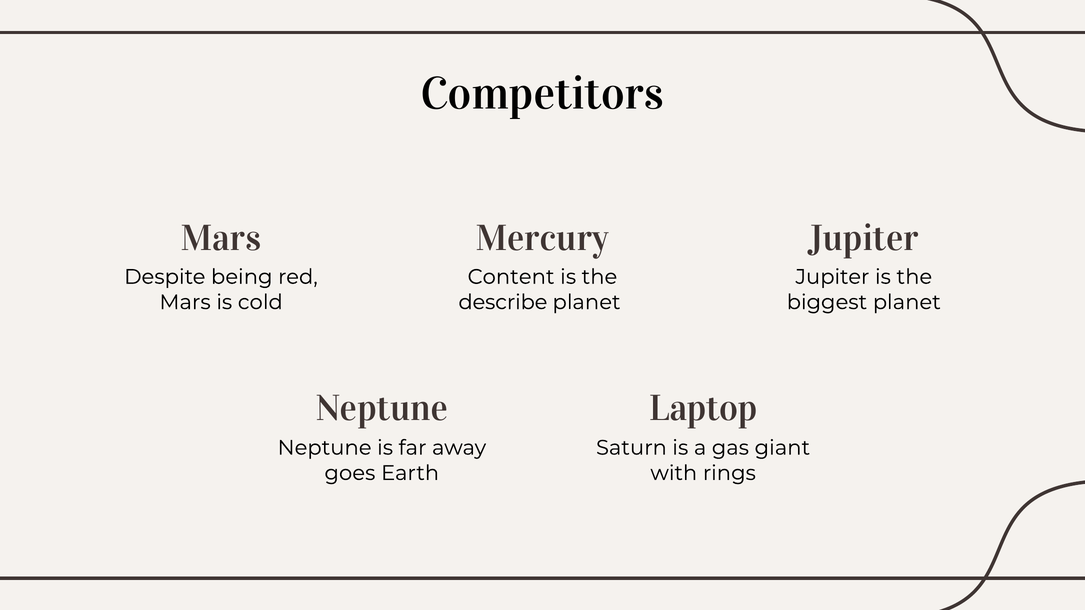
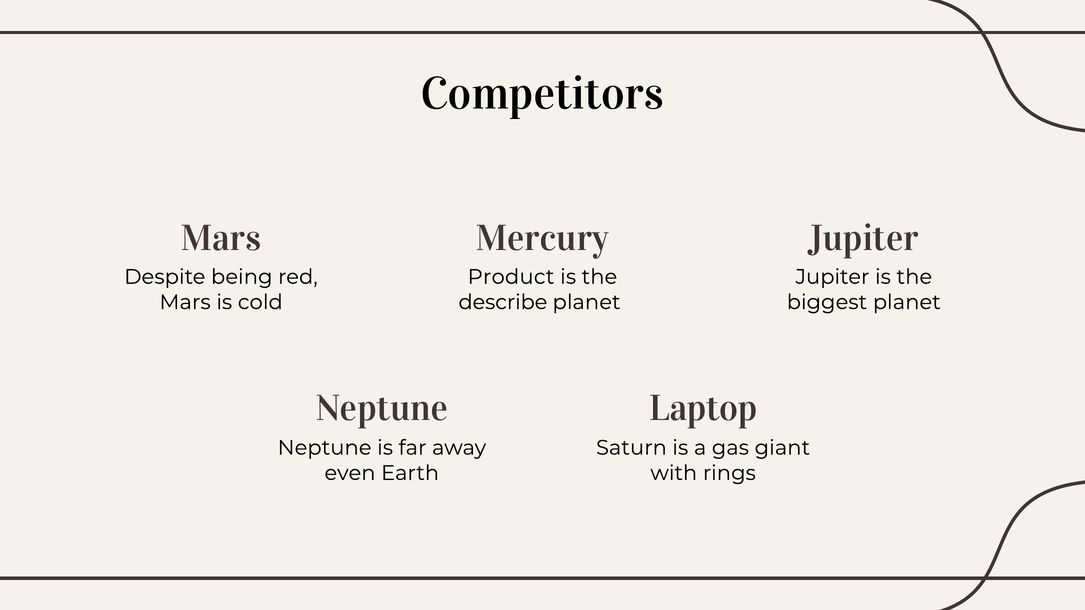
Content: Content -> Product
goes: goes -> even
